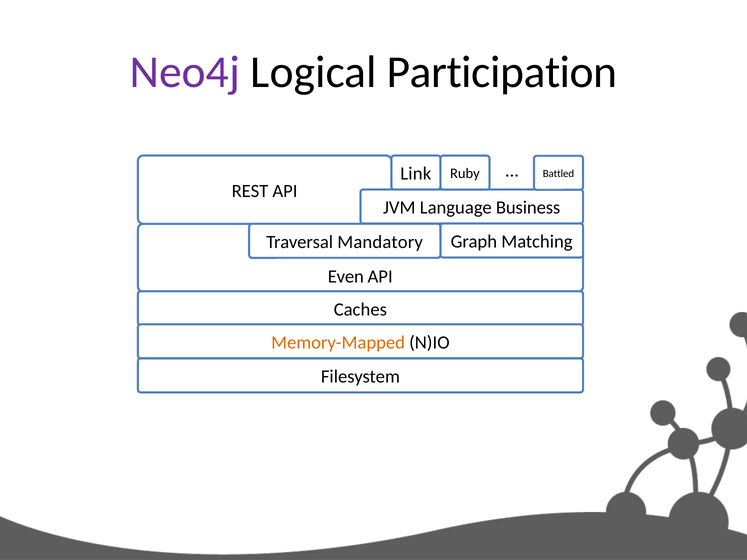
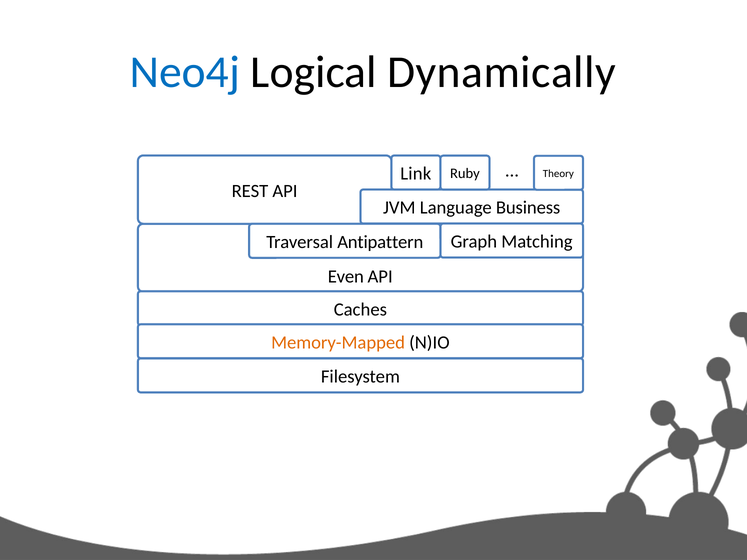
Neo4j colour: purple -> blue
Participation: Participation -> Dynamically
Battled: Battled -> Theory
Mandatory: Mandatory -> Antipattern
